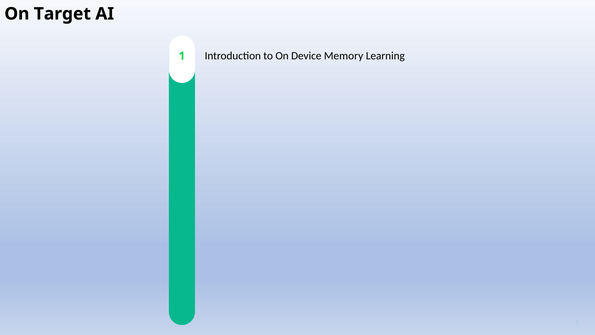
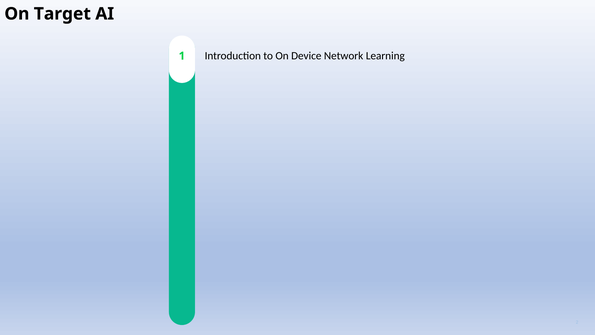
Memory: Memory -> Network
